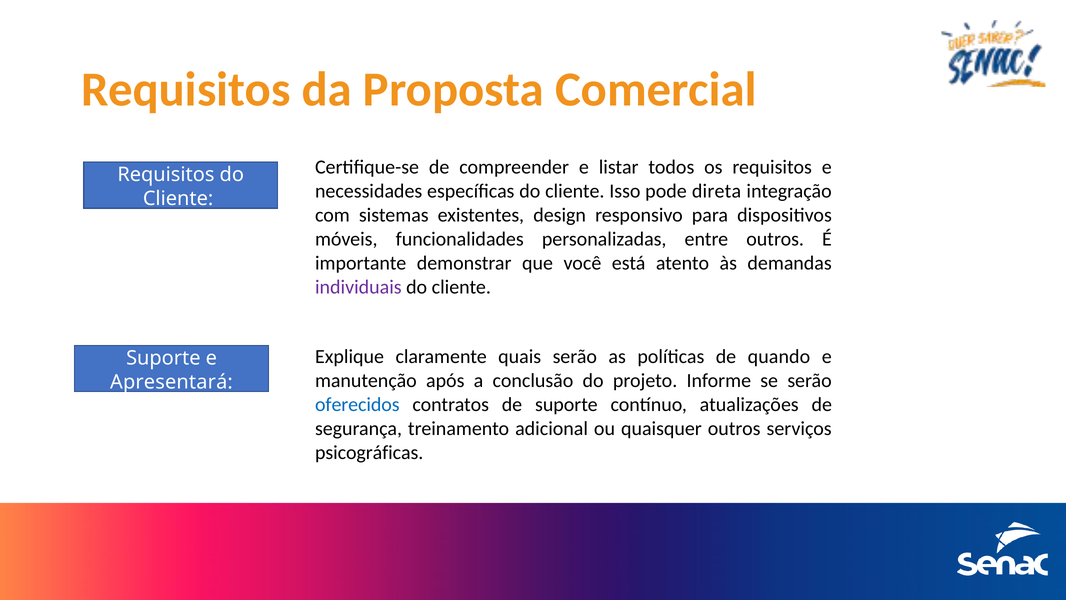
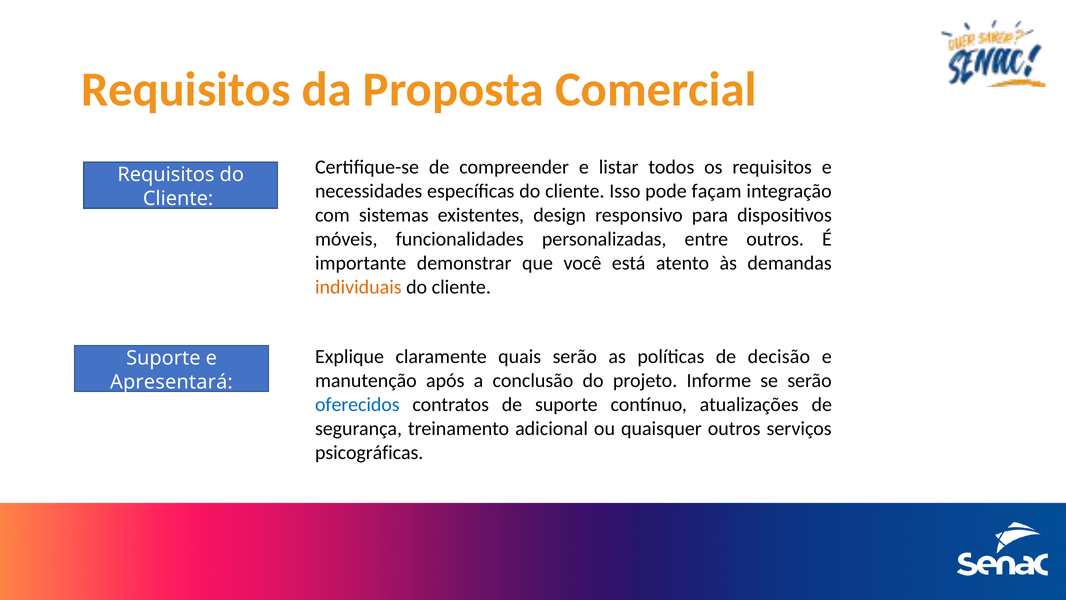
direta: direta -> façam
individuais colour: purple -> orange
quando: quando -> decisão
